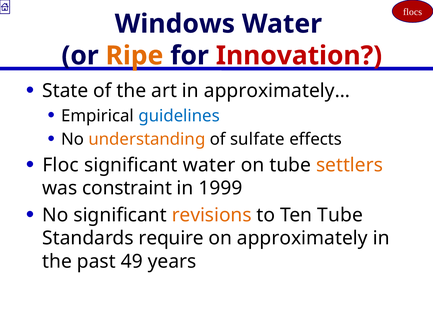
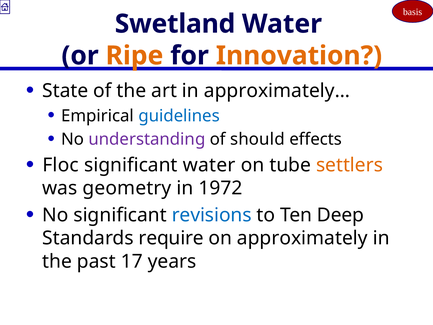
flocs: flocs -> basis
Windows: Windows -> Swetland
Innovation colour: red -> orange
understanding colour: orange -> purple
sulfate: sulfate -> should
constraint: constraint -> geometry
1999: 1999 -> 1972
revisions colour: orange -> blue
Ten Tube: Tube -> Deep
49: 49 -> 17
